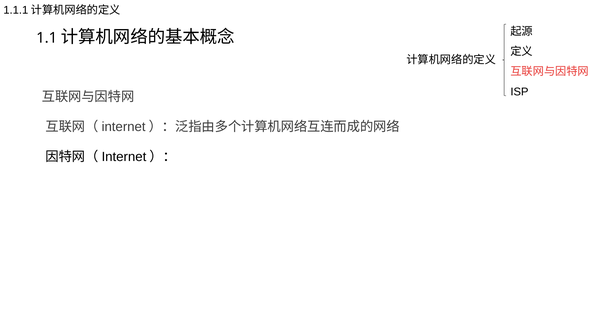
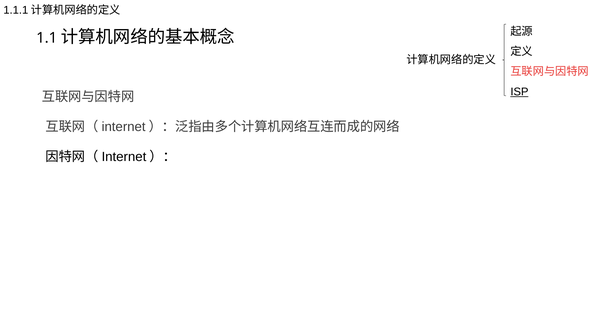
ISP underline: none -> present
